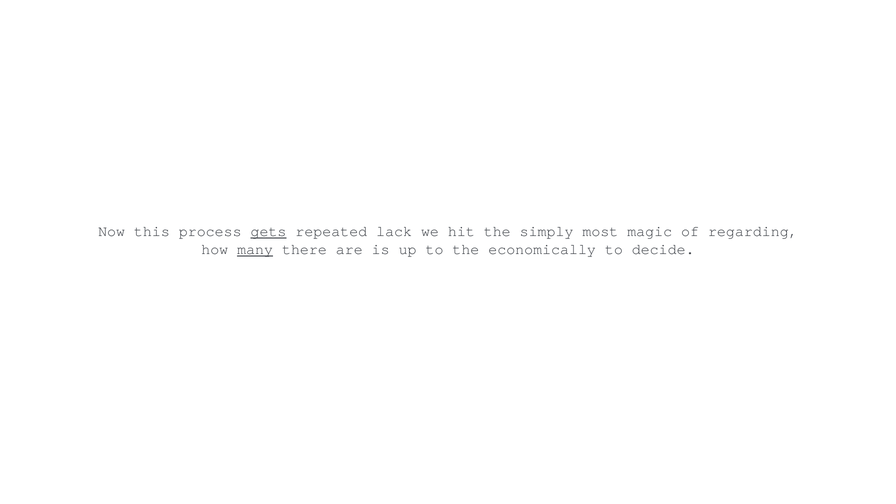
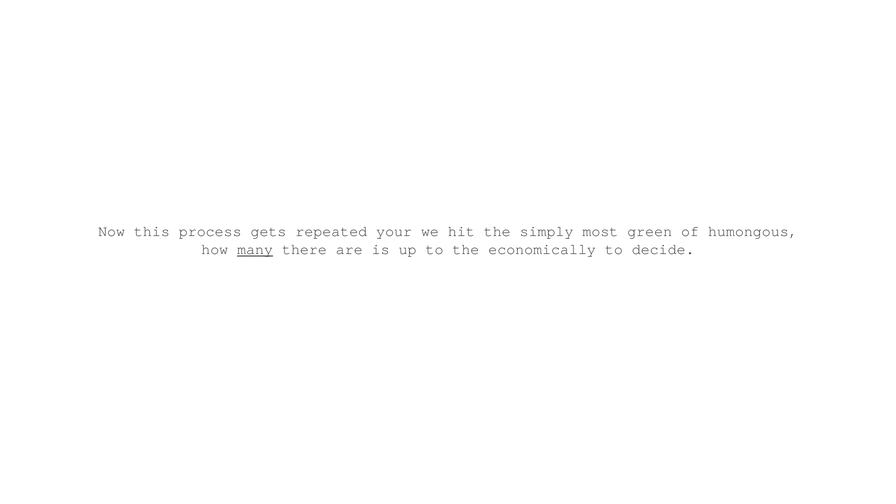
gets underline: present -> none
lack: lack -> your
magic: magic -> green
regarding: regarding -> humongous
